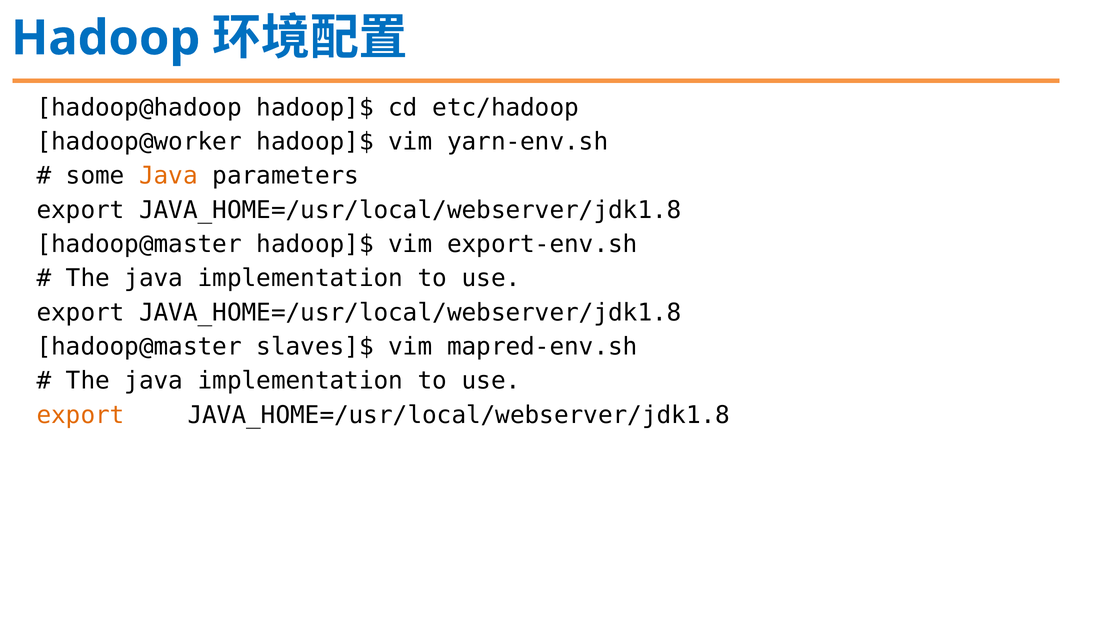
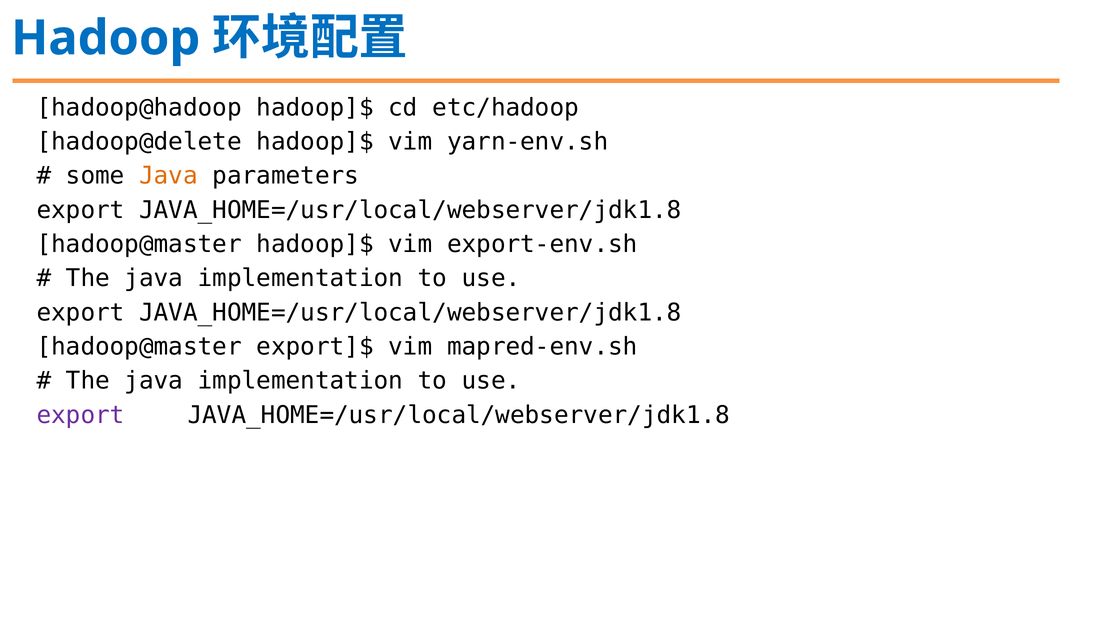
hadoop@worker: hadoop@worker -> hadoop@delete
slaves]$: slaves]$ -> export]$
export at (81, 415) colour: orange -> purple
